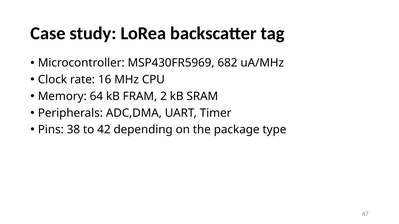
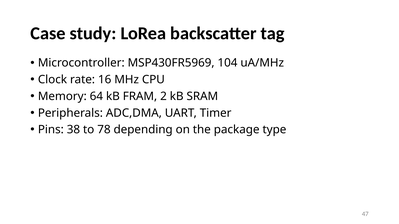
682: 682 -> 104
42: 42 -> 78
